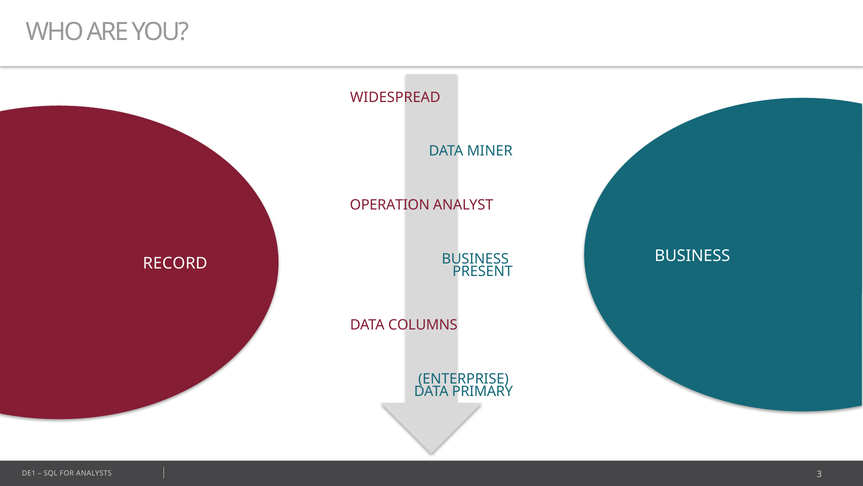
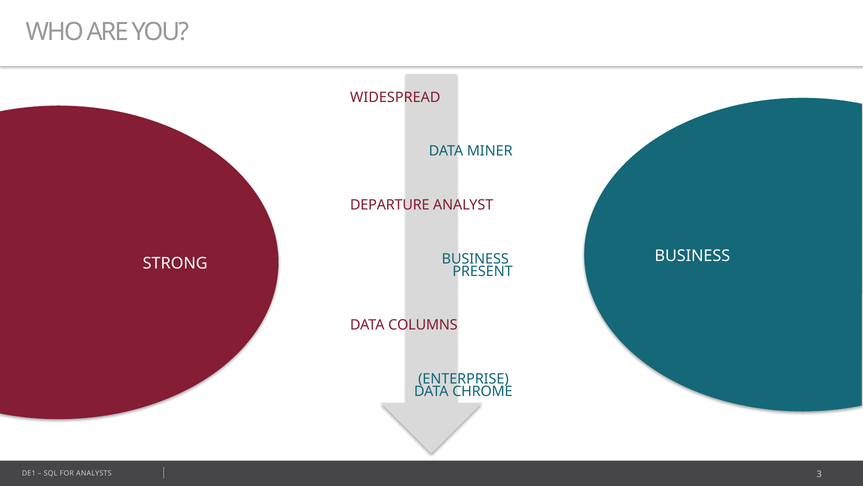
OPERATION: OPERATION -> DEPARTURE
RECORD: RECORD -> STRONG
PRIMARY: PRIMARY -> CHROME
